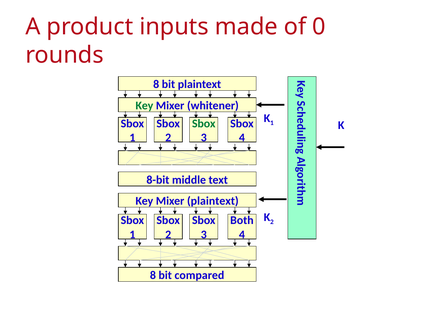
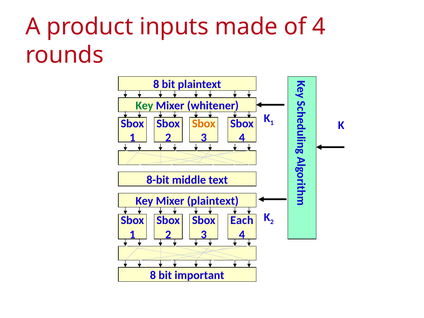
of 0: 0 -> 4
Sbox at (204, 123) colour: green -> orange
Both: Both -> Each
compared: compared -> important
